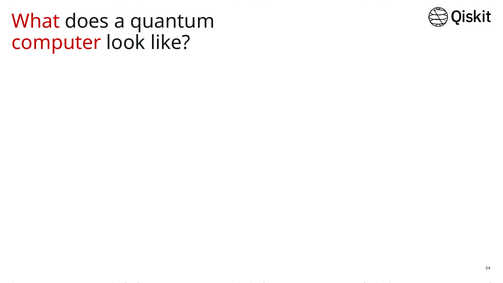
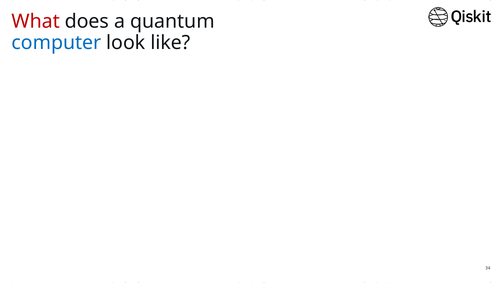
computer colour: red -> blue
